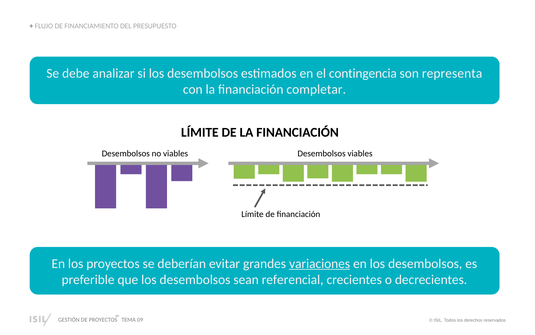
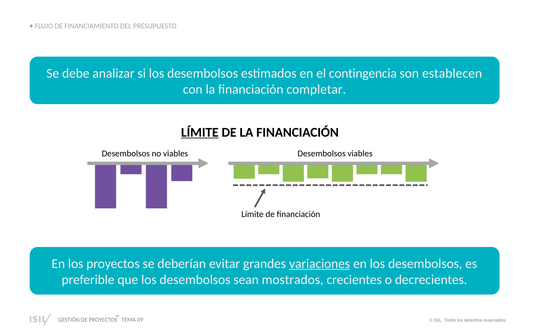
representa: representa -> establecen
LÍMITE at (200, 132) underline: none -> present
referencial: referencial -> mostrados
